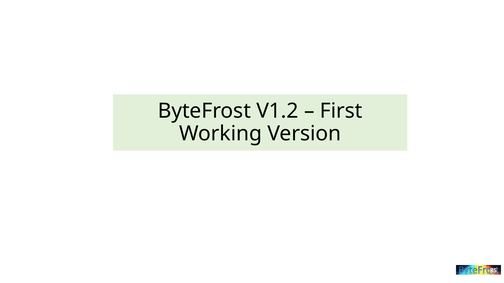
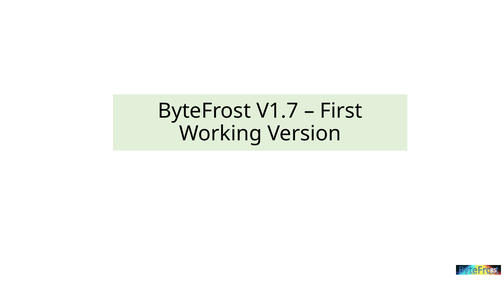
V1.2: V1.2 -> V1.7
